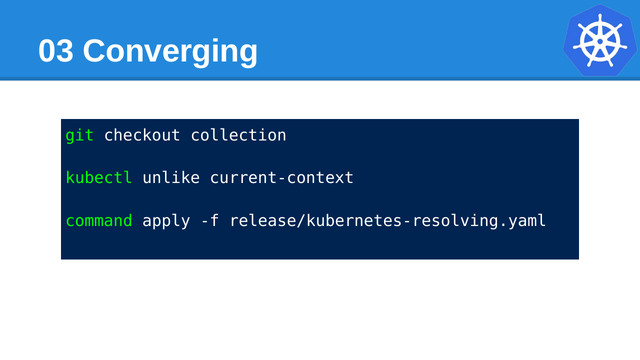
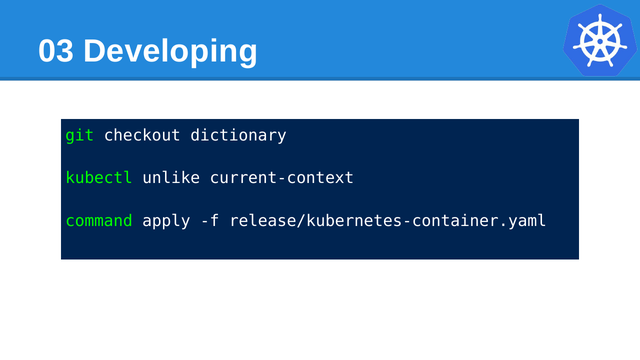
Converging: Converging -> Developing
collection: collection -> dictionary
release/kubernetes-resolving.yaml: release/kubernetes-resolving.yaml -> release/kubernetes-container.yaml
